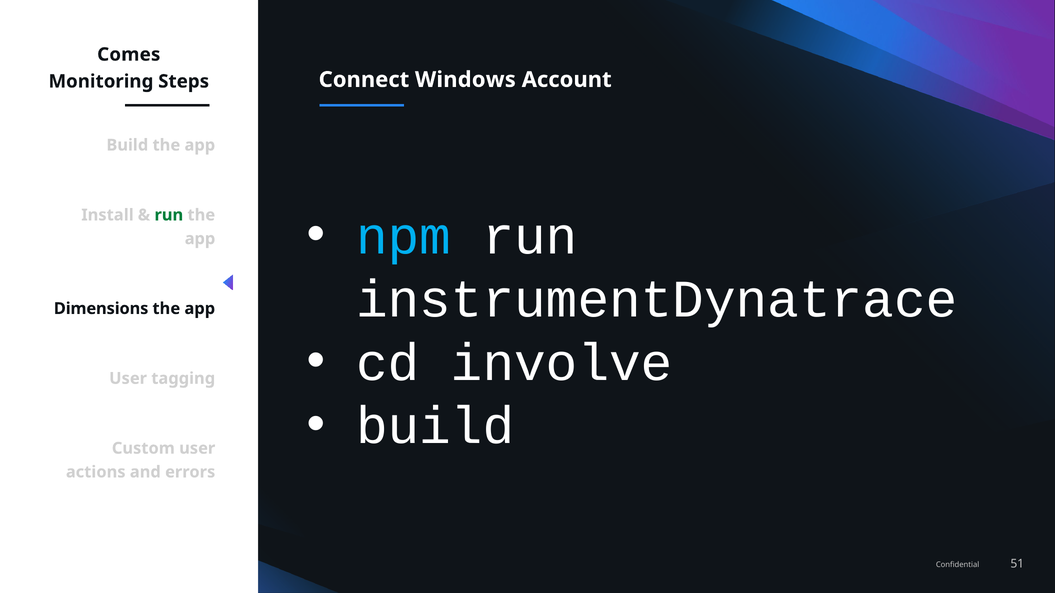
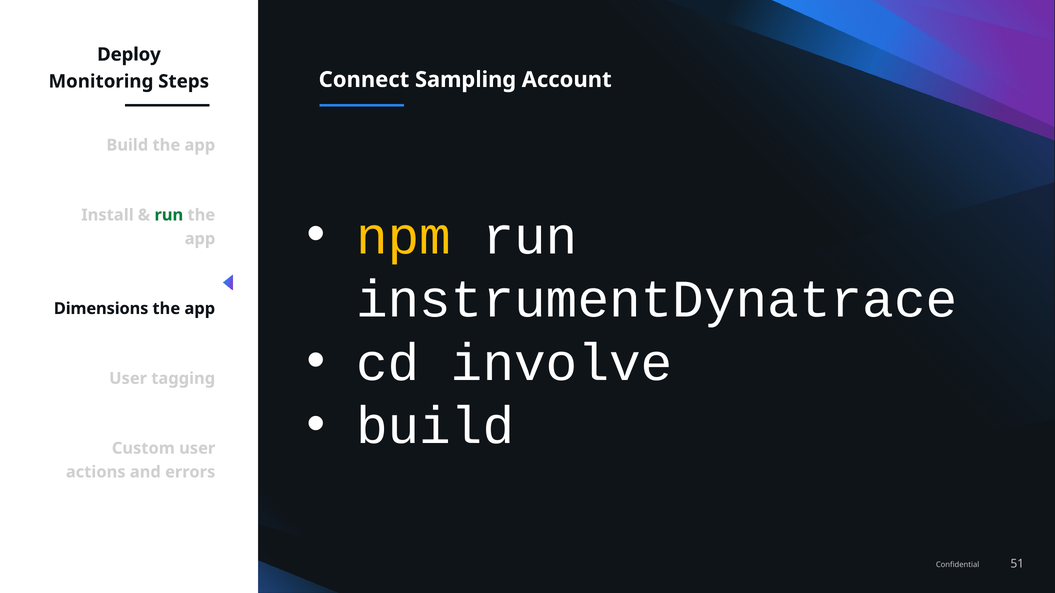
Comes: Comes -> Deploy
Windows: Windows -> Sampling
npm colour: light blue -> yellow
